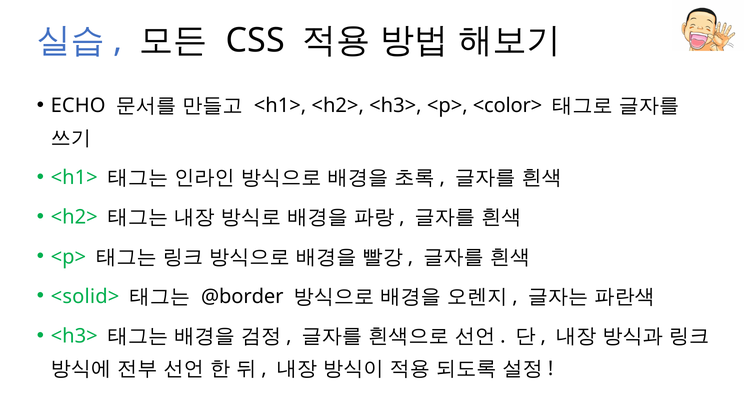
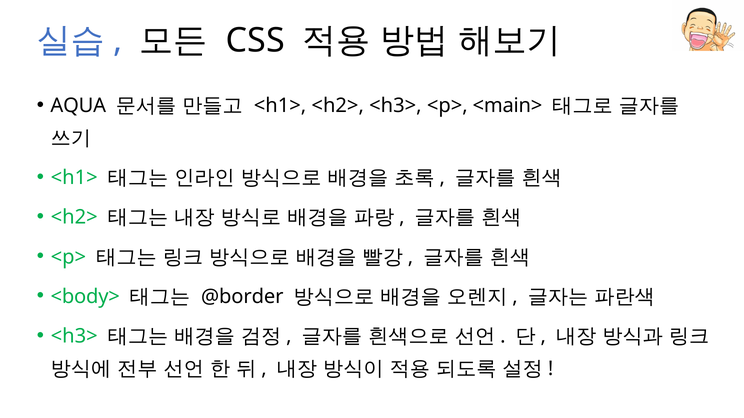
ECHO: ECHO -> AQUA
<color>: <color> -> <main>
<solid>: <solid> -> <body>
